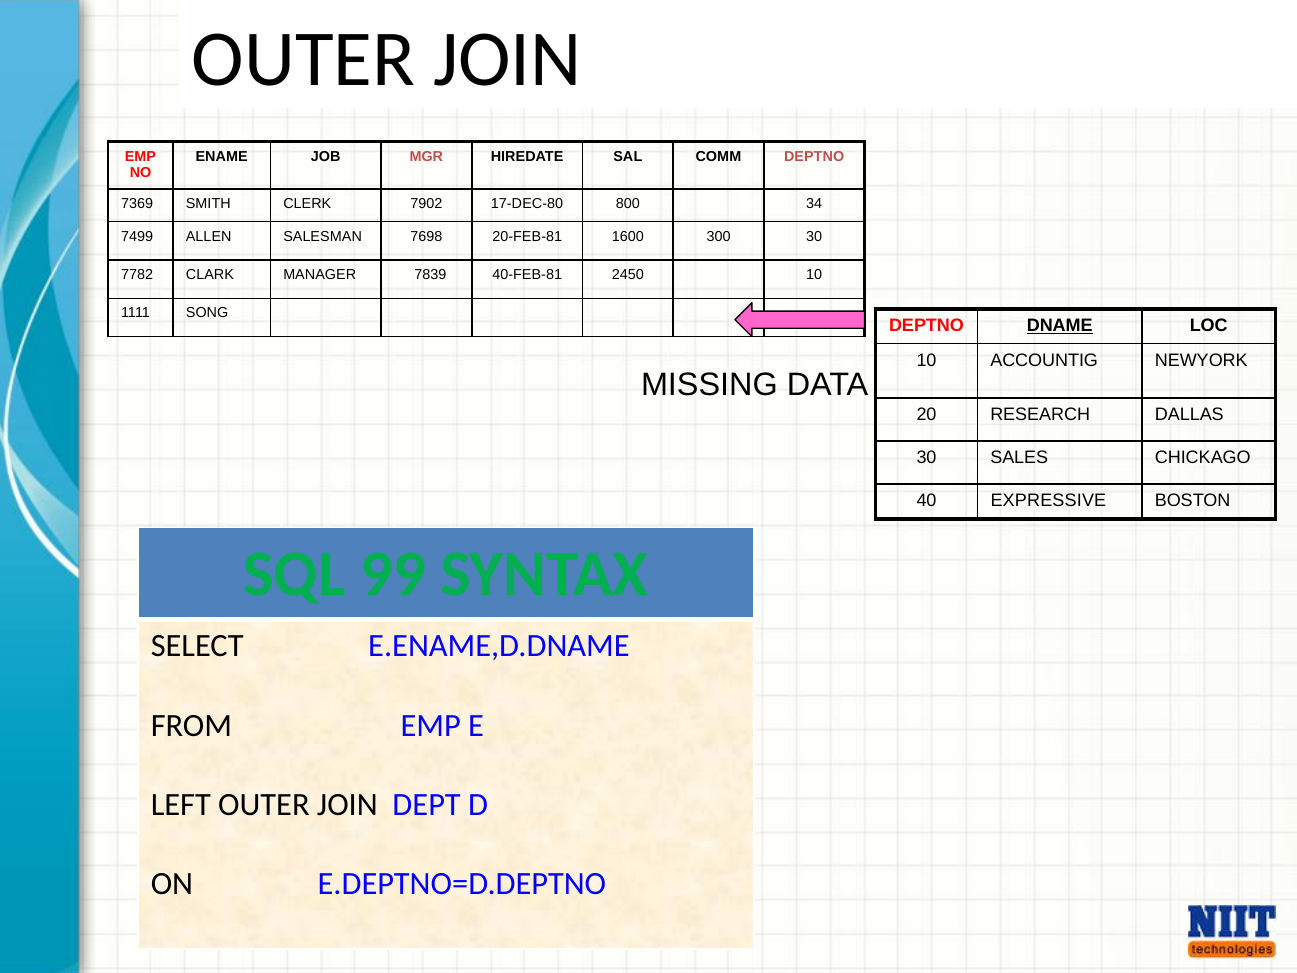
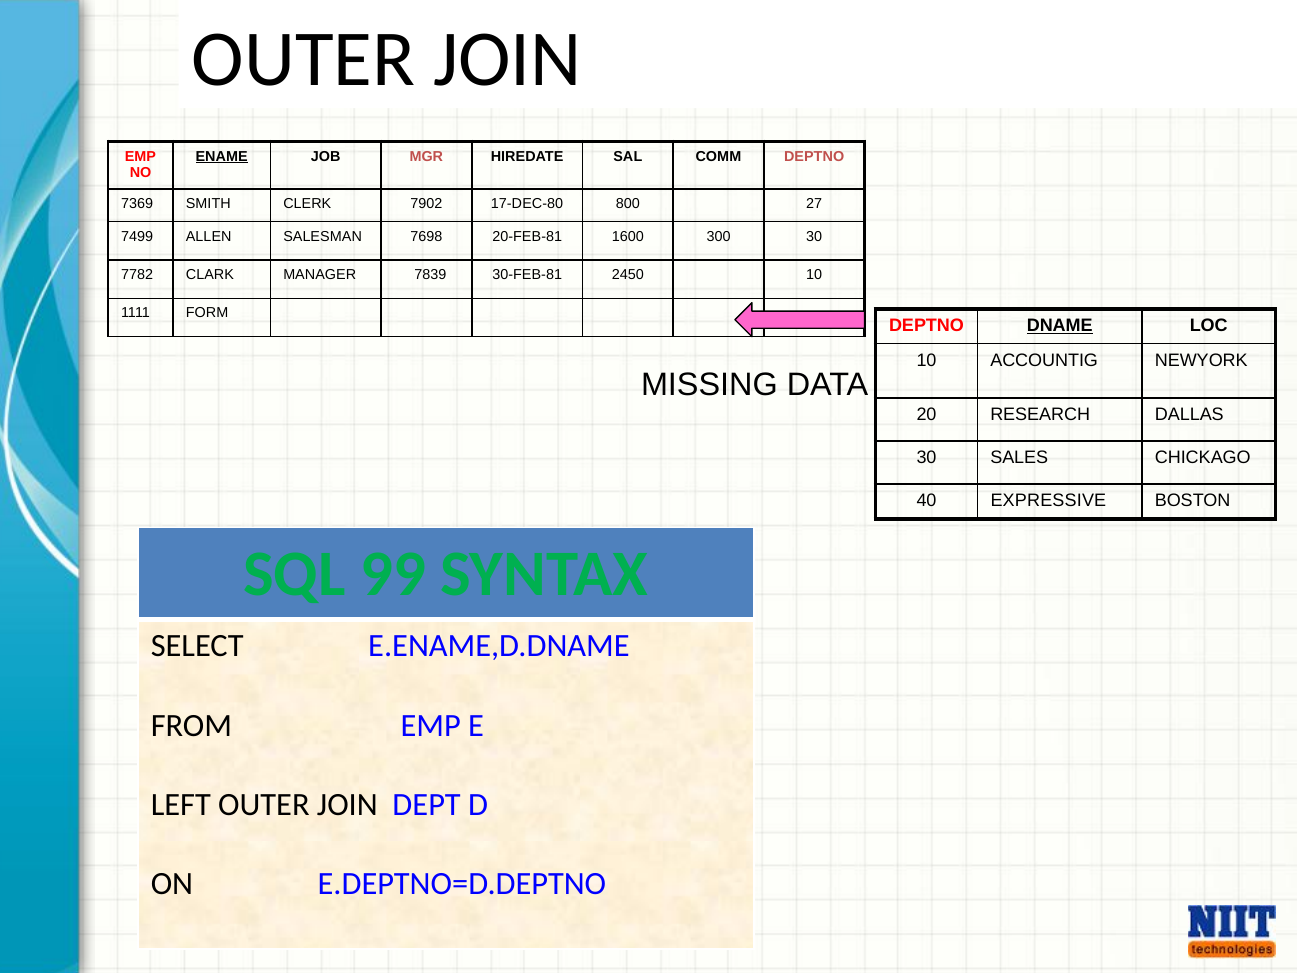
ENAME underline: none -> present
34: 34 -> 27
40-FEB-81: 40-FEB-81 -> 30-FEB-81
SONG: SONG -> FORM
